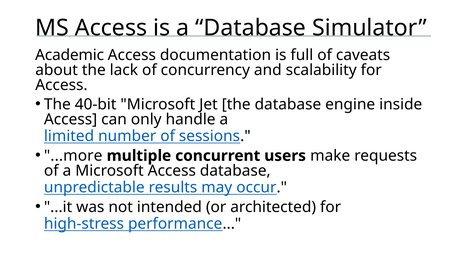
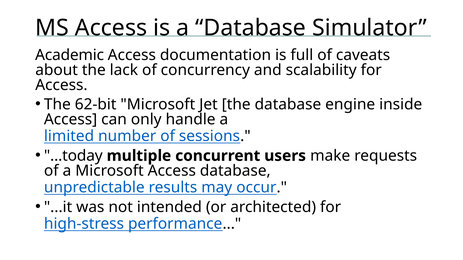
40-bit: 40-bit -> 62-bit
...more: ...more -> ...today
